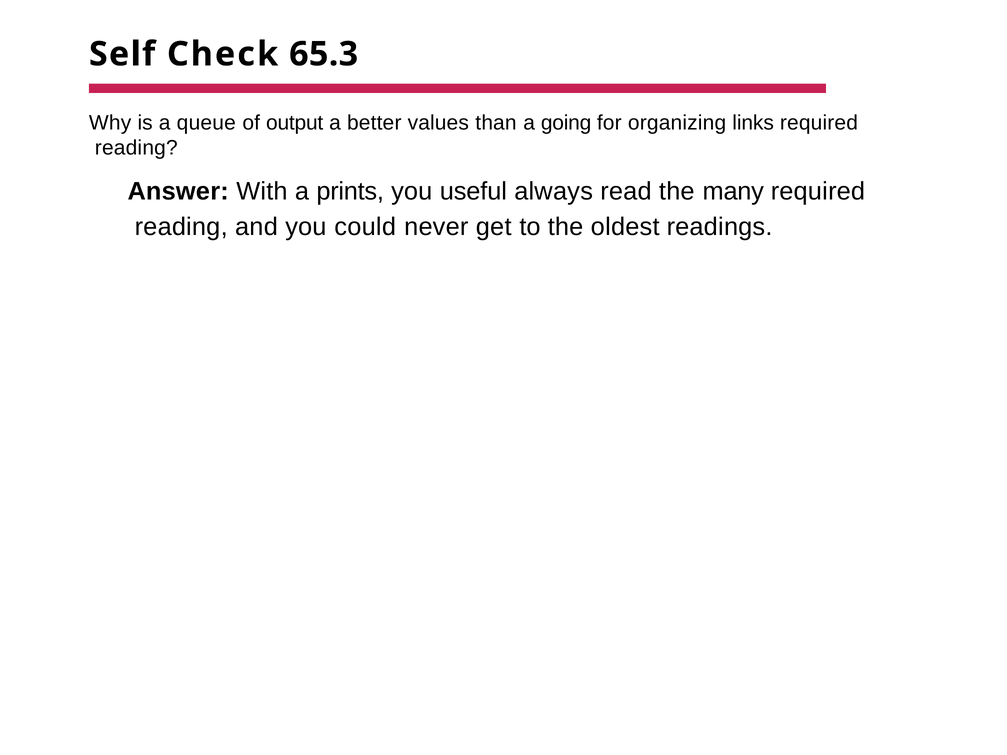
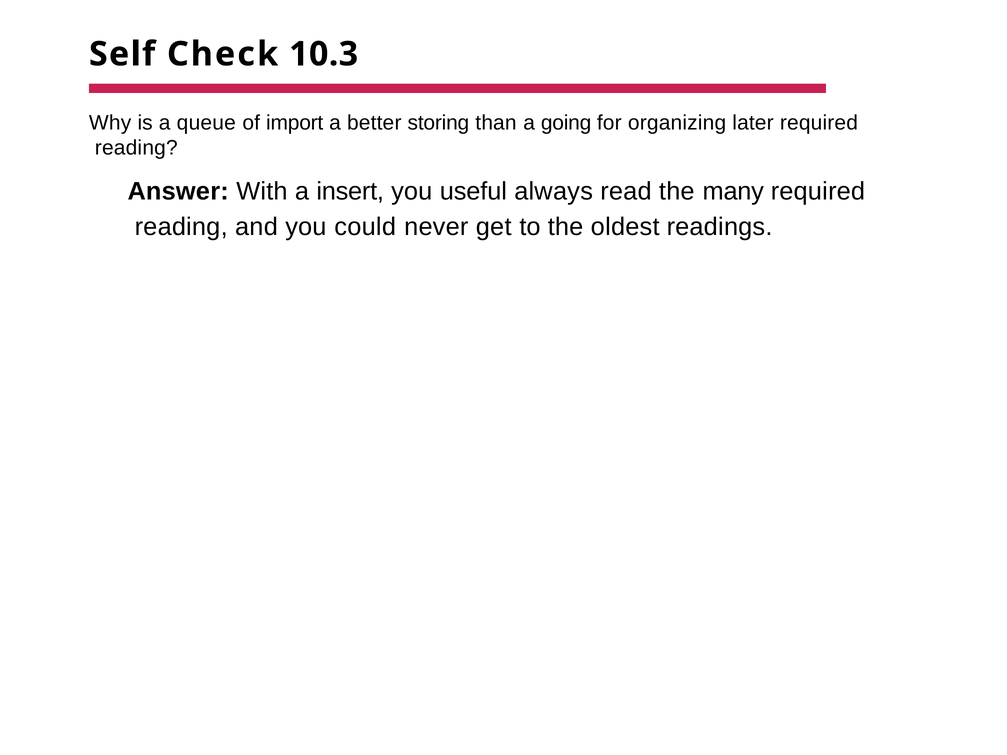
65.3: 65.3 -> 10.3
output: output -> import
values: values -> storing
links: links -> later
prints: prints -> insert
